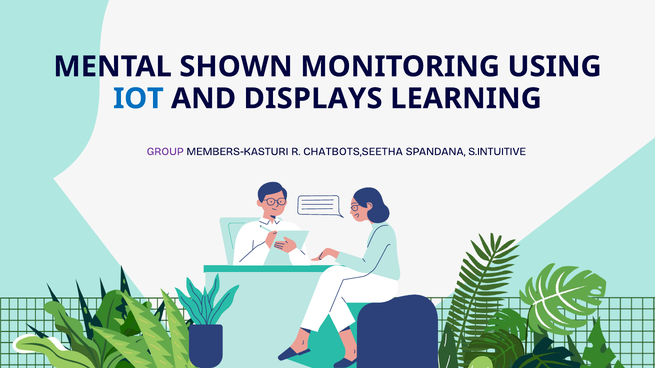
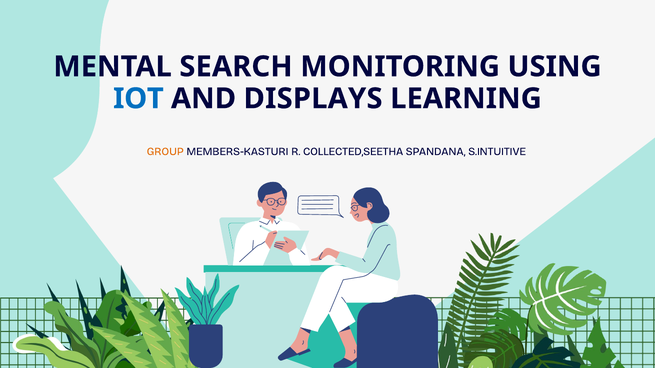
SHOWN: SHOWN -> SEARCH
GROUP colour: purple -> orange
CHATBOTS,SEETHA: CHATBOTS,SEETHA -> COLLECTED,SEETHA
